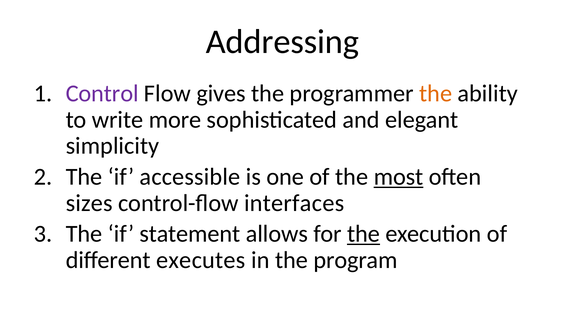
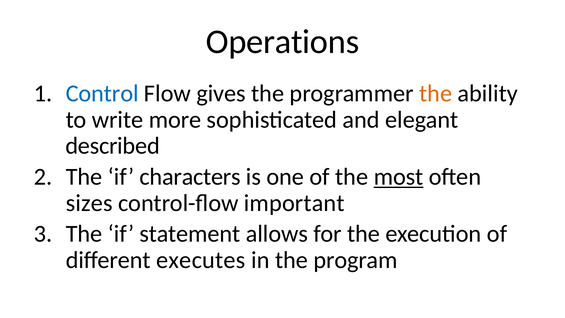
Addressing: Addressing -> Operations
Control colour: purple -> blue
simplicity: simplicity -> described
accessible: accessible -> characters
interfaces: interfaces -> important
the at (364, 234) underline: present -> none
